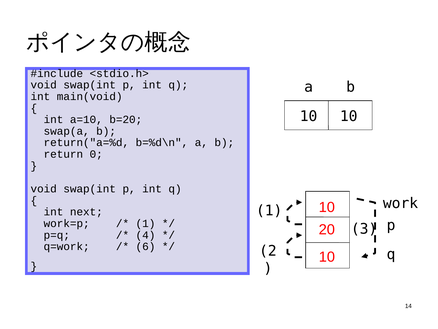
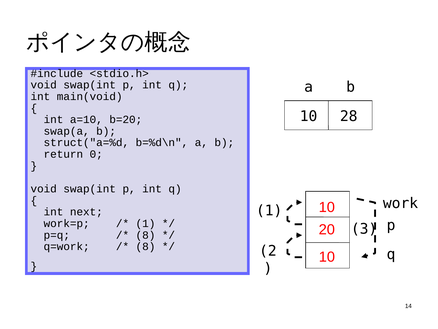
10 10: 10 -> 28
return("a=%d: return("a=%d -> struct("a=%d
4 at (145, 235): 4 -> 8
6 at (145, 246): 6 -> 8
